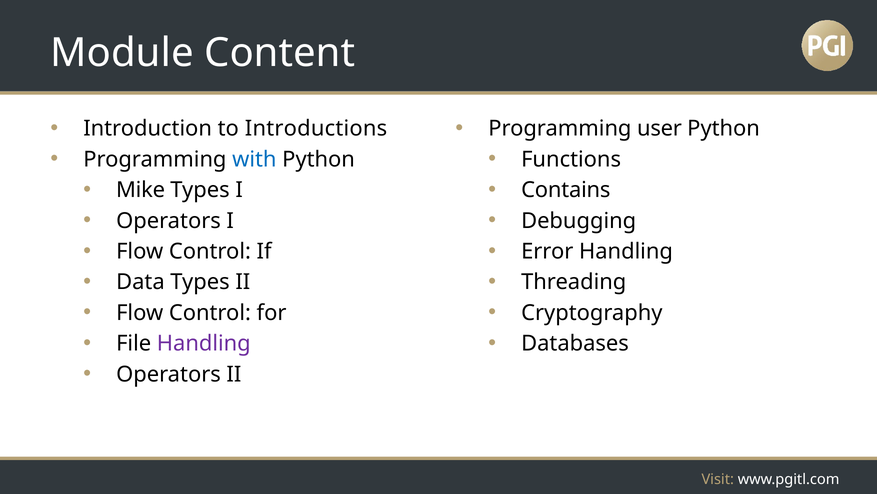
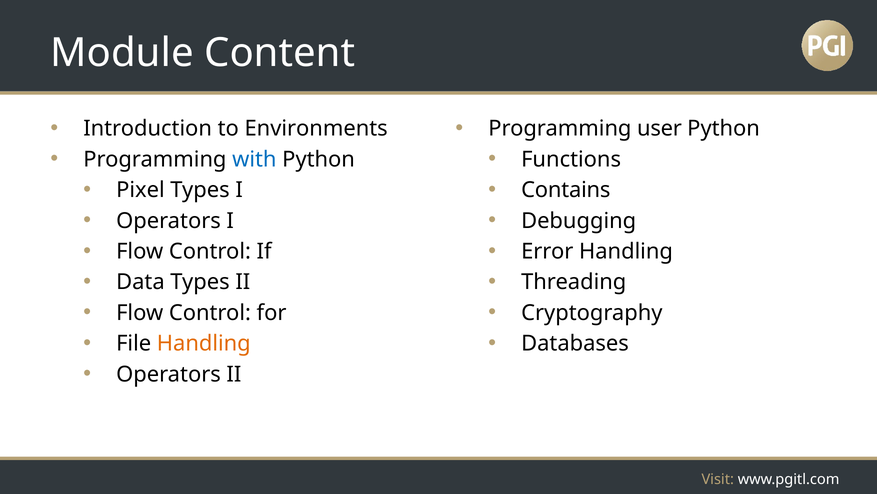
Introductions: Introductions -> Environments
Mike: Mike -> Pixel
Handling at (204, 343) colour: purple -> orange
